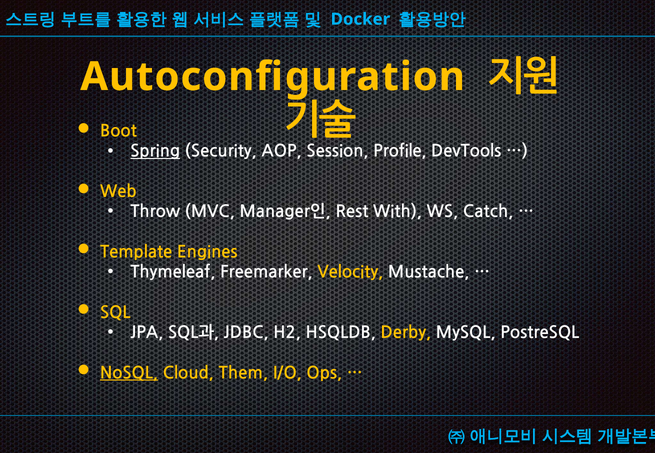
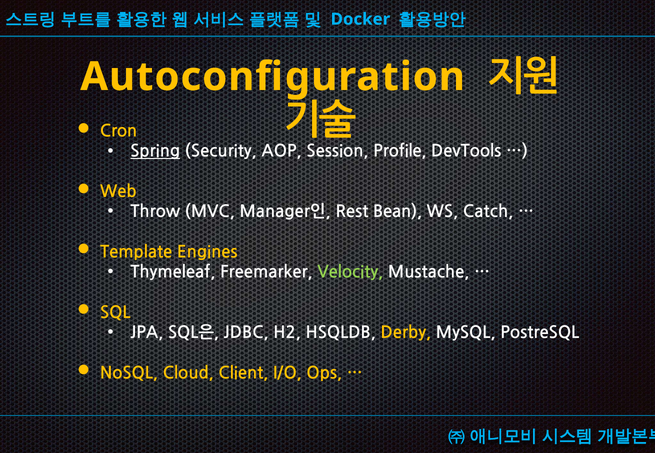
Boot: Boot -> Cron
With: With -> Bean
Velocity colour: yellow -> light green
SQL과: SQL과 -> SQL은
NoSQL underline: present -> none
Them: Them -> Client
